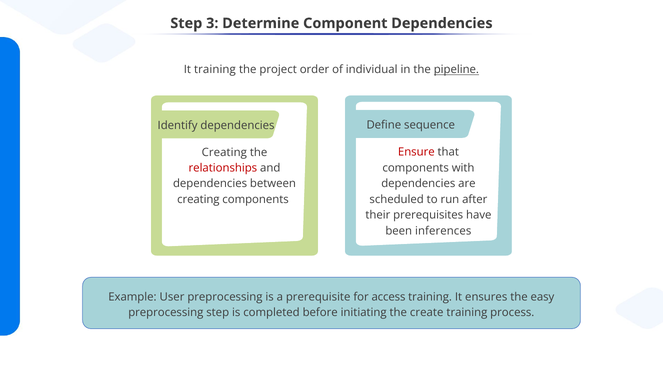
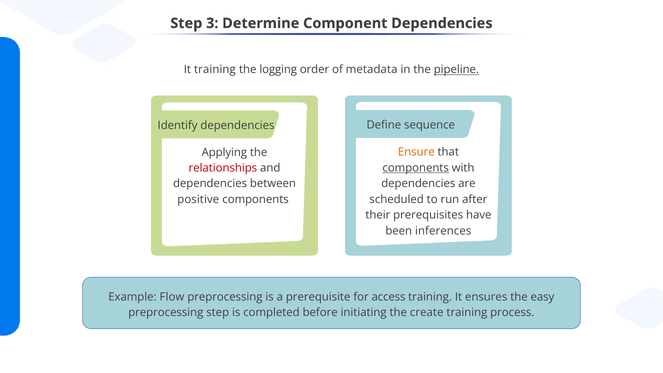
project: project -> logging
individual: individual -> metadata
Creating at (224, 152): Creating -> Applying
Ensure colour: red -> orange
components at (416, 168) underline: none -> present
creating at (198, 199): creating -> positive
User: User -> Flow
